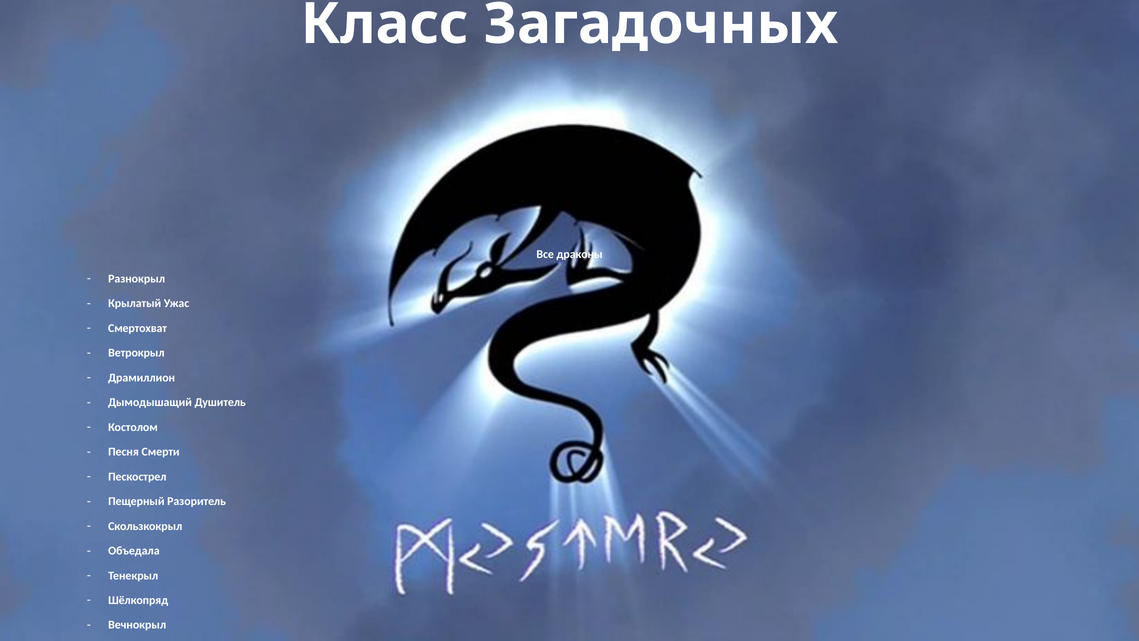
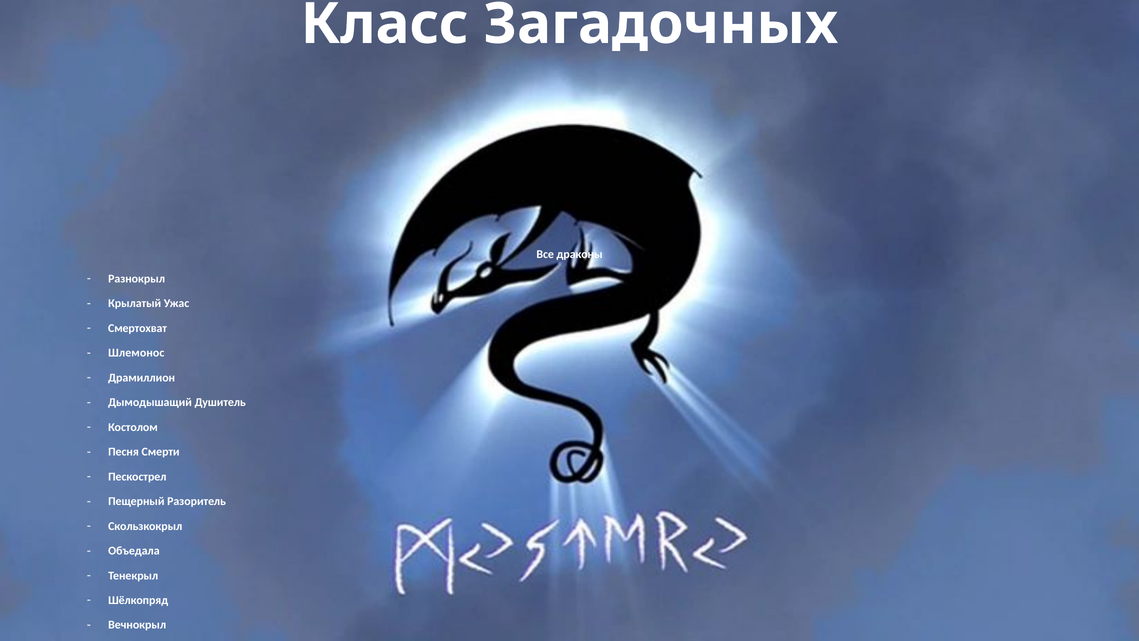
Ветрокрыл: Ветрокрыл -> Шлемонос
